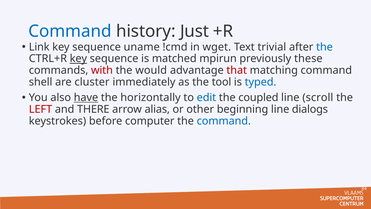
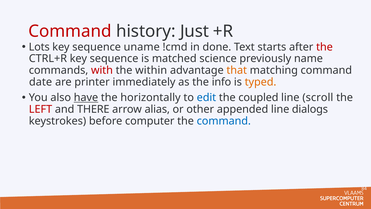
Command at (70, 31) colour: blue -> red
Link: Link -> Lots
wget: wget -> done
trivial: trivial -> starts
the at (324, 47) colour: blue -> red
key at (78, 59) underline: present -> none
mpirun: mpirun -> science
these: these -> name
would: would -> within
that colour: red -> orange
shell: shell -> date
cluster: cluster -> printer
tool: tool -> info
typed colour: blue -> orange
beginning: beginning -> appended
